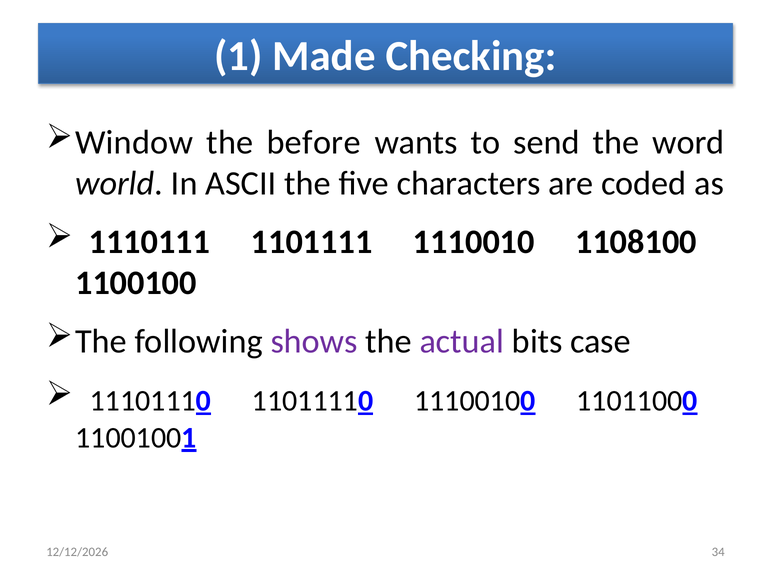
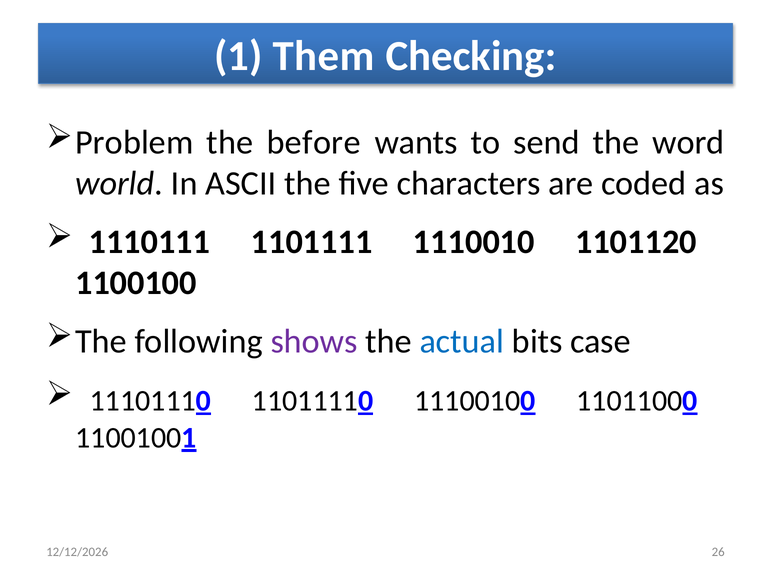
Made: Made -> Them
Window: Window -> Problem
1108100: 1108100 -> 1101120
actual colour: purple -> blue
34: 34 -> 26
